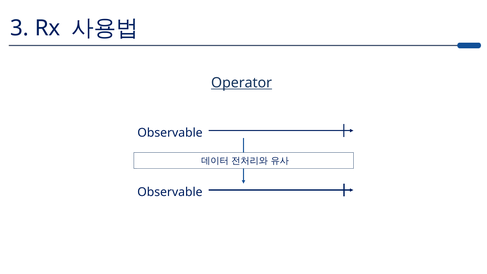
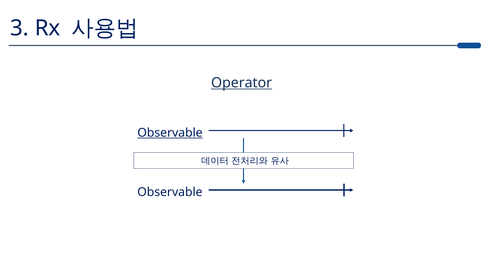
Observable at (170, 133) underline: none -> present
